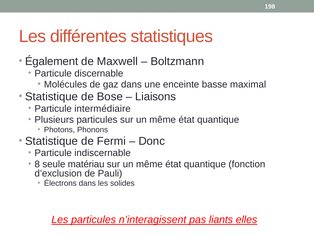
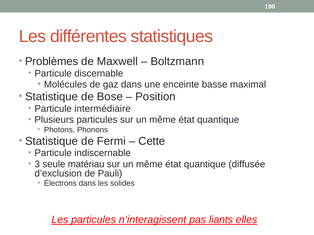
Également: Également -> Problèmes
Liaisons: Liaisons -> Position
Donc: Donc -> Cette
8: 8 -> 3
fonction: fonction -> diffusée
